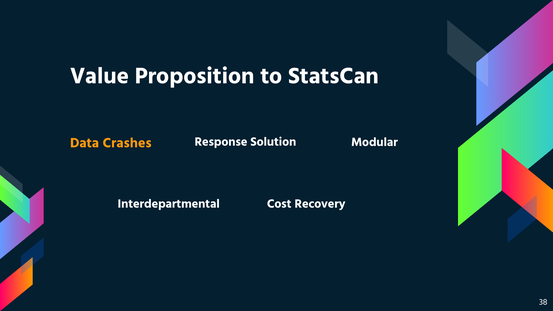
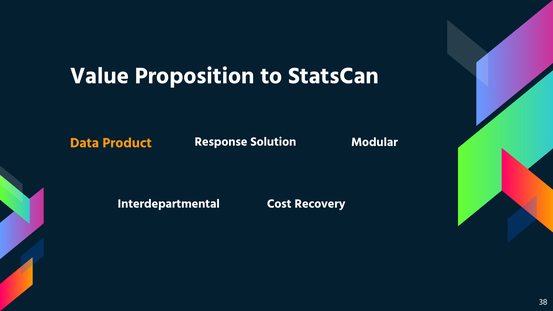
Crashes: Crashes -> Product
